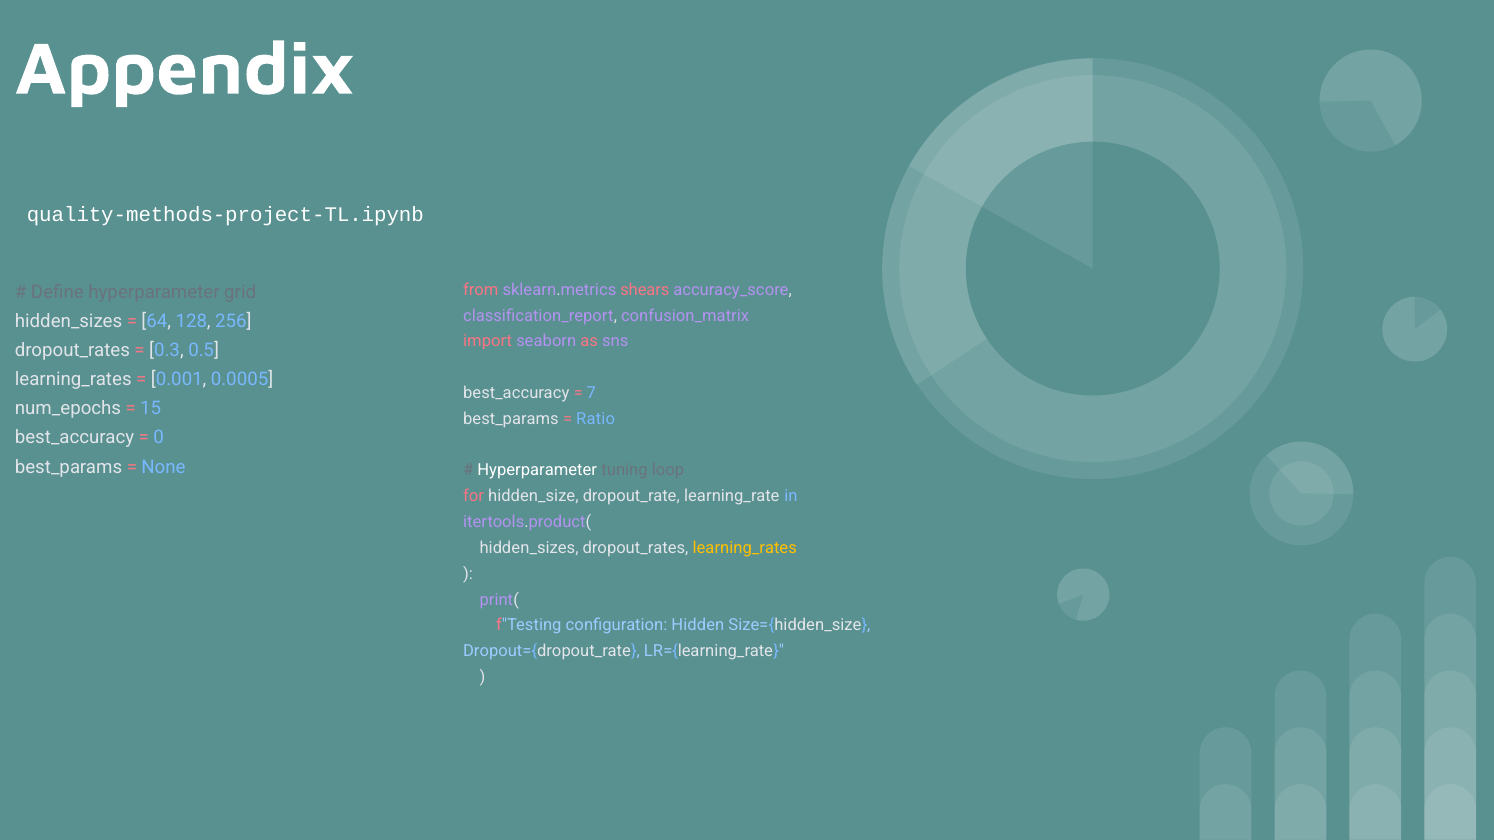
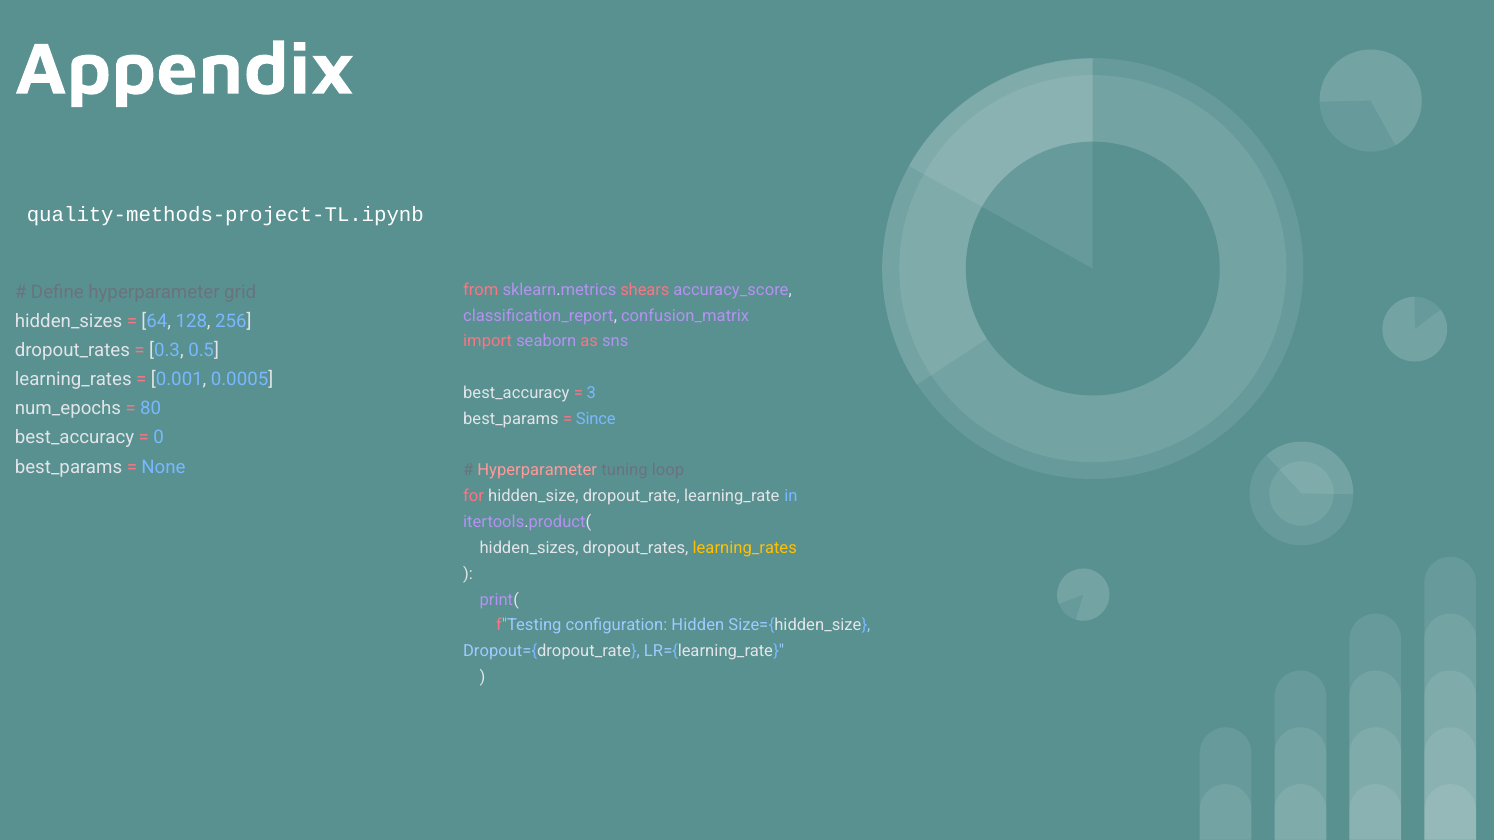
7: 7 -> 3
15: 15 -> 80
Ratio: Ratio -> Since
Hyperparameter at (537, 471) colour: white -> pink
